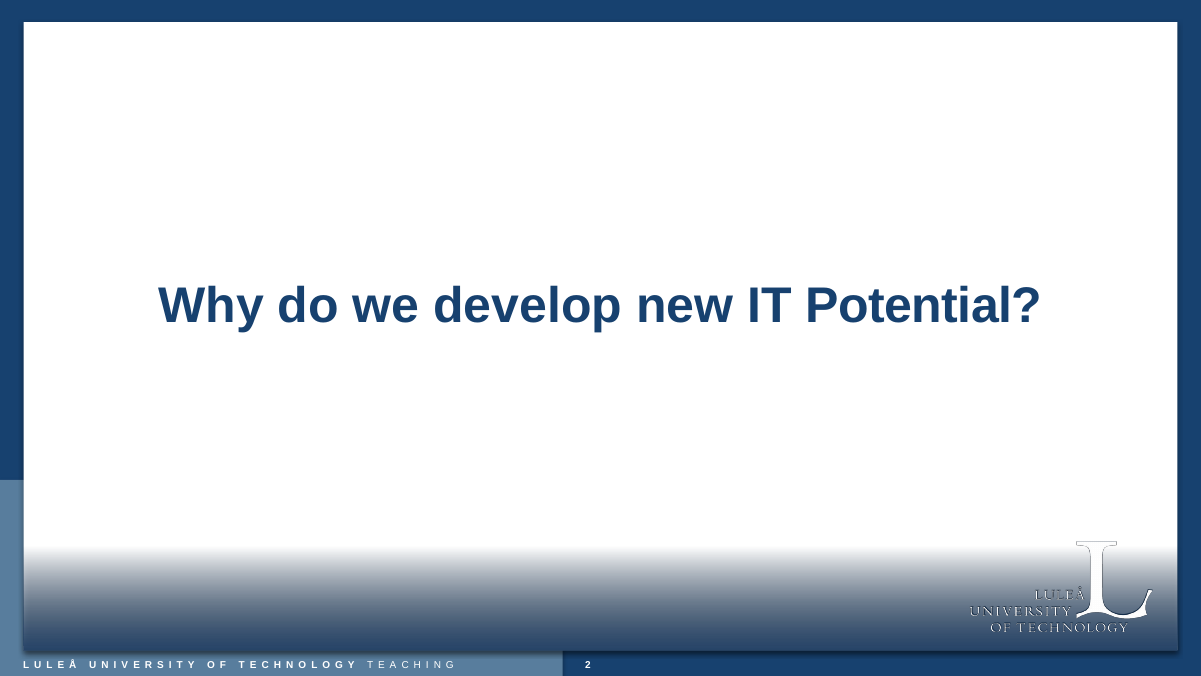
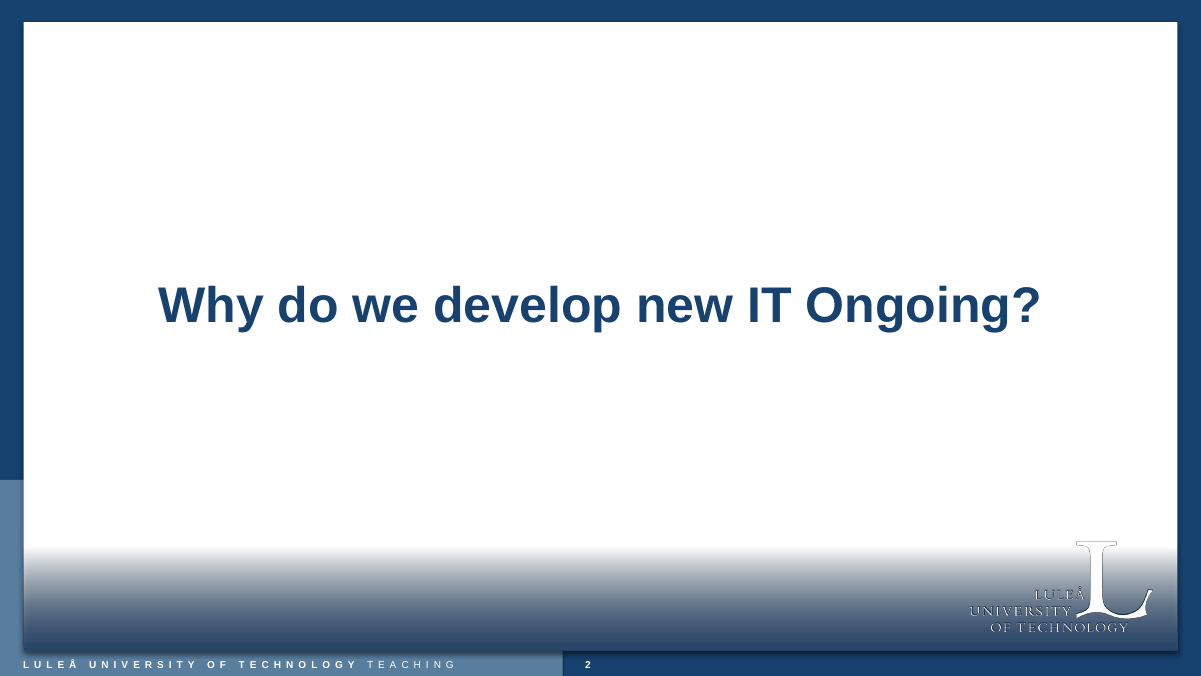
Potential: Potential -> Ongoing
